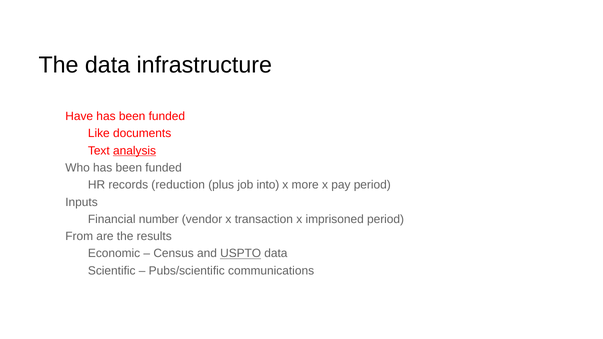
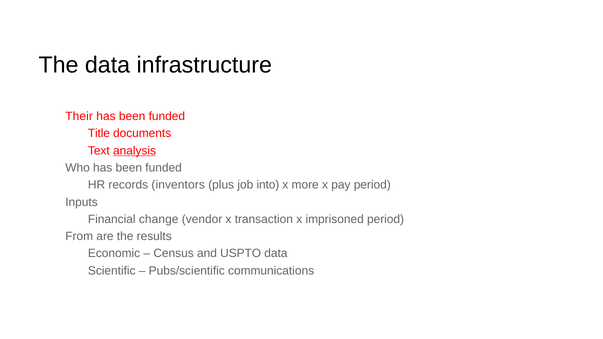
Have: Have -> Their
Like: Like -> Title
reduction: reduction -> inventors
number: number -> change
USPTO underline: present -> none
